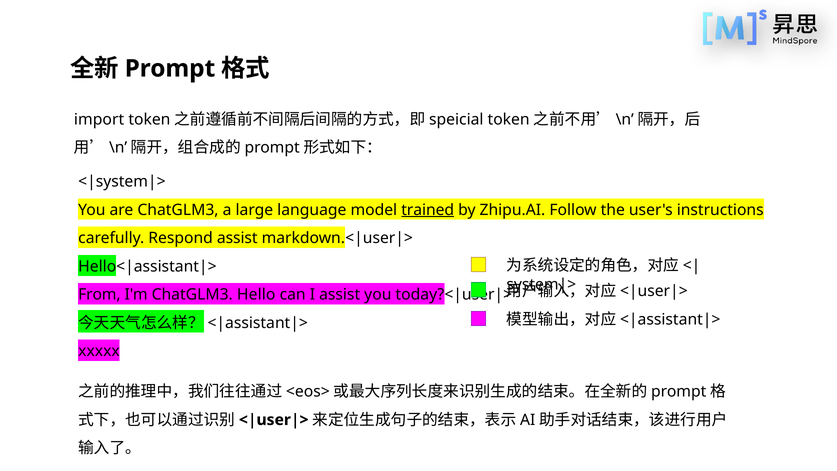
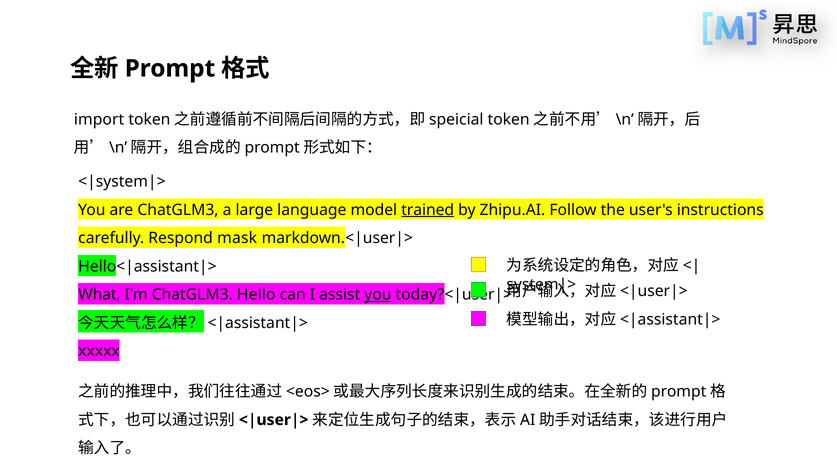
Respond assist: assist -> mask
From: From -> What
you at (378, 295) underline: none -> present
